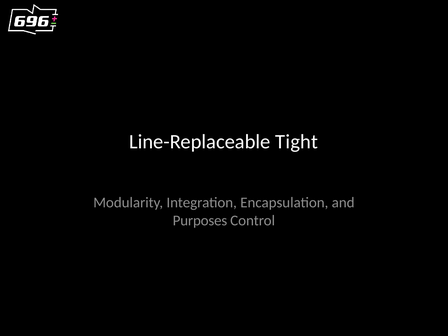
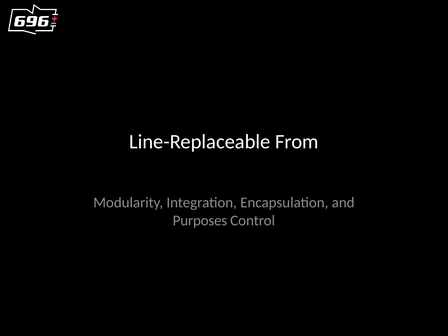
Tight: Tight -> From
